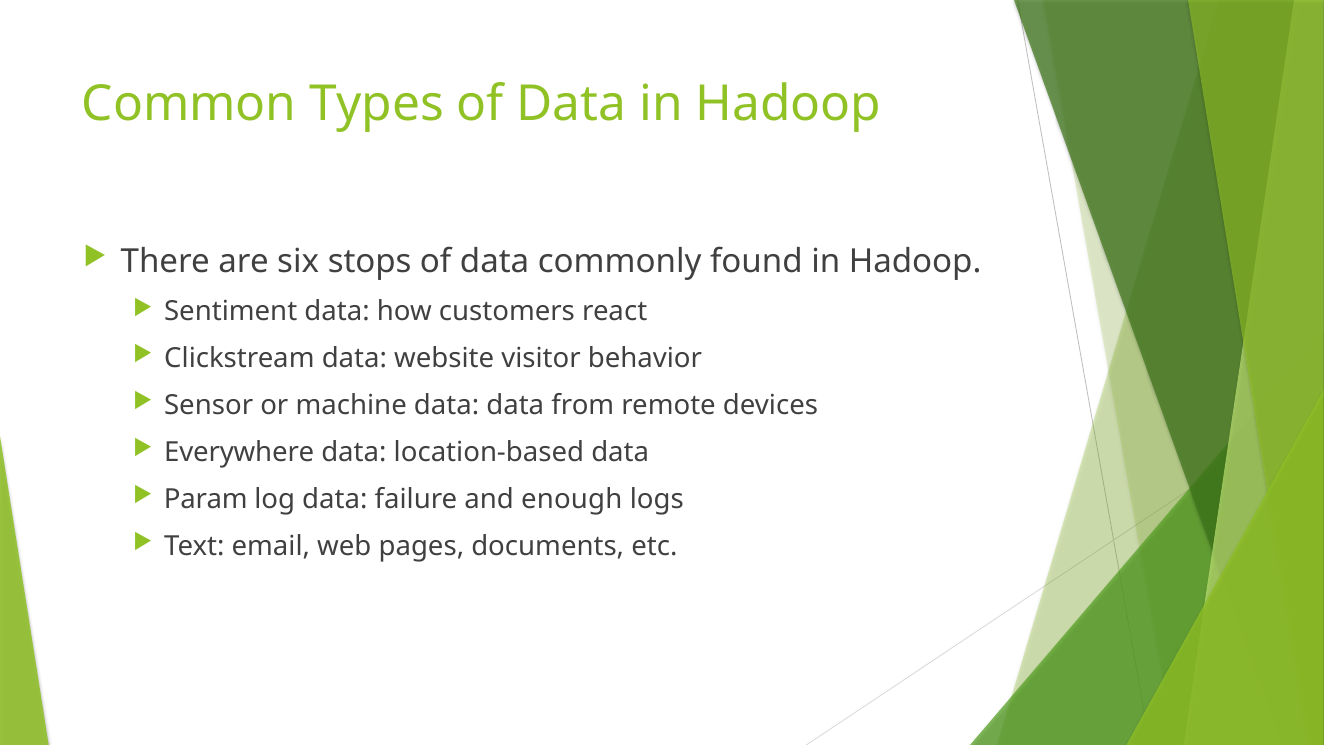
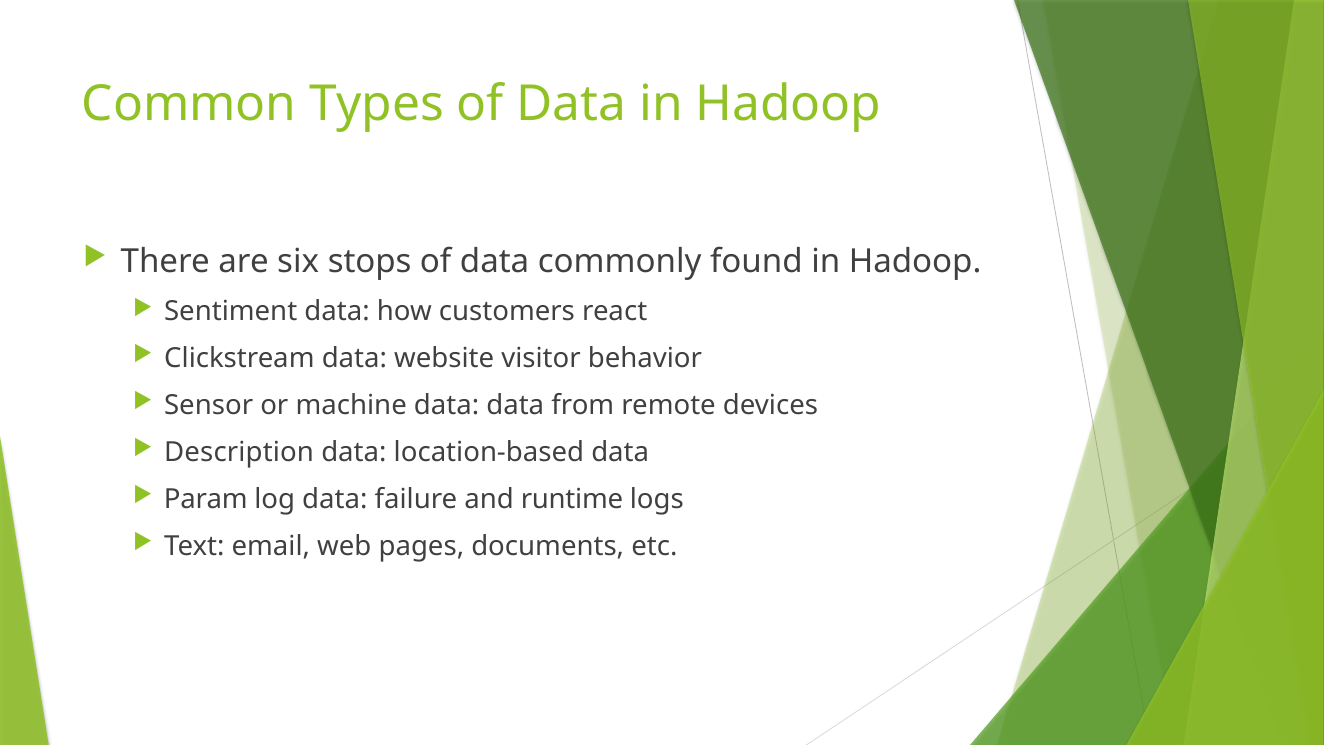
Everywhere: Everywhere -> Description
enough: enough -> runtime
